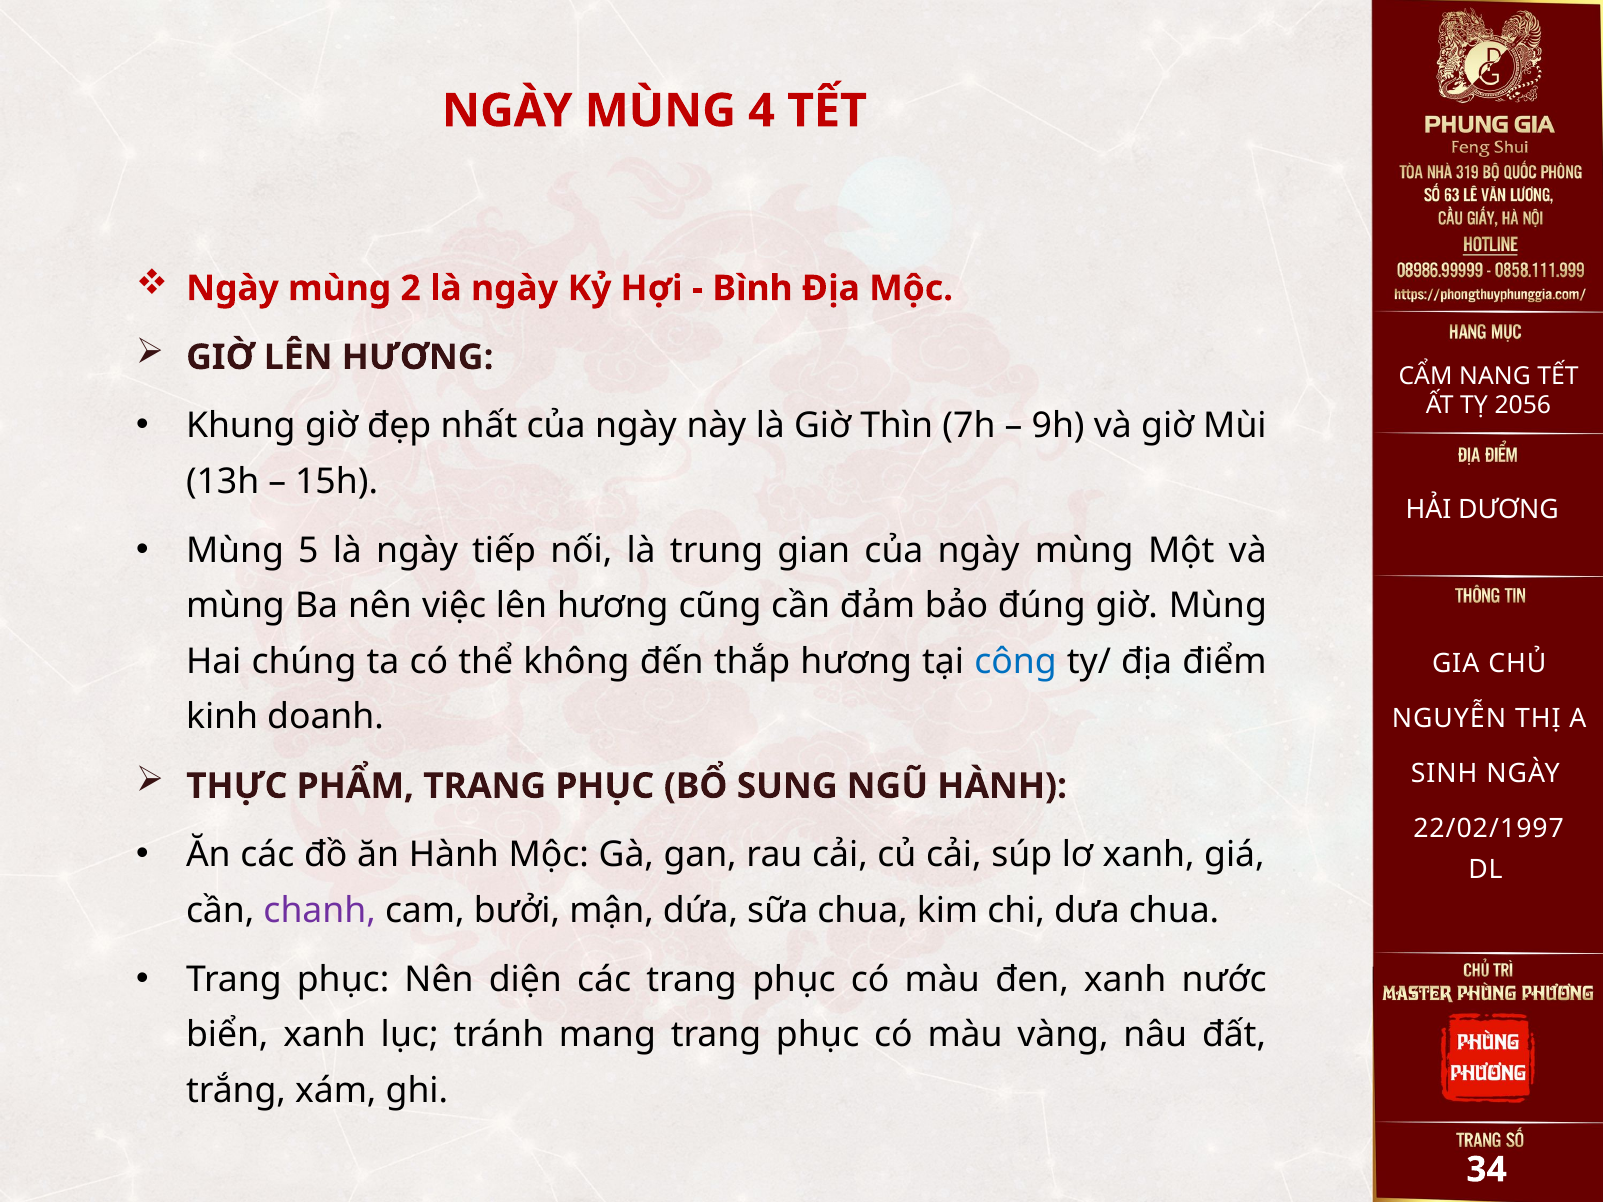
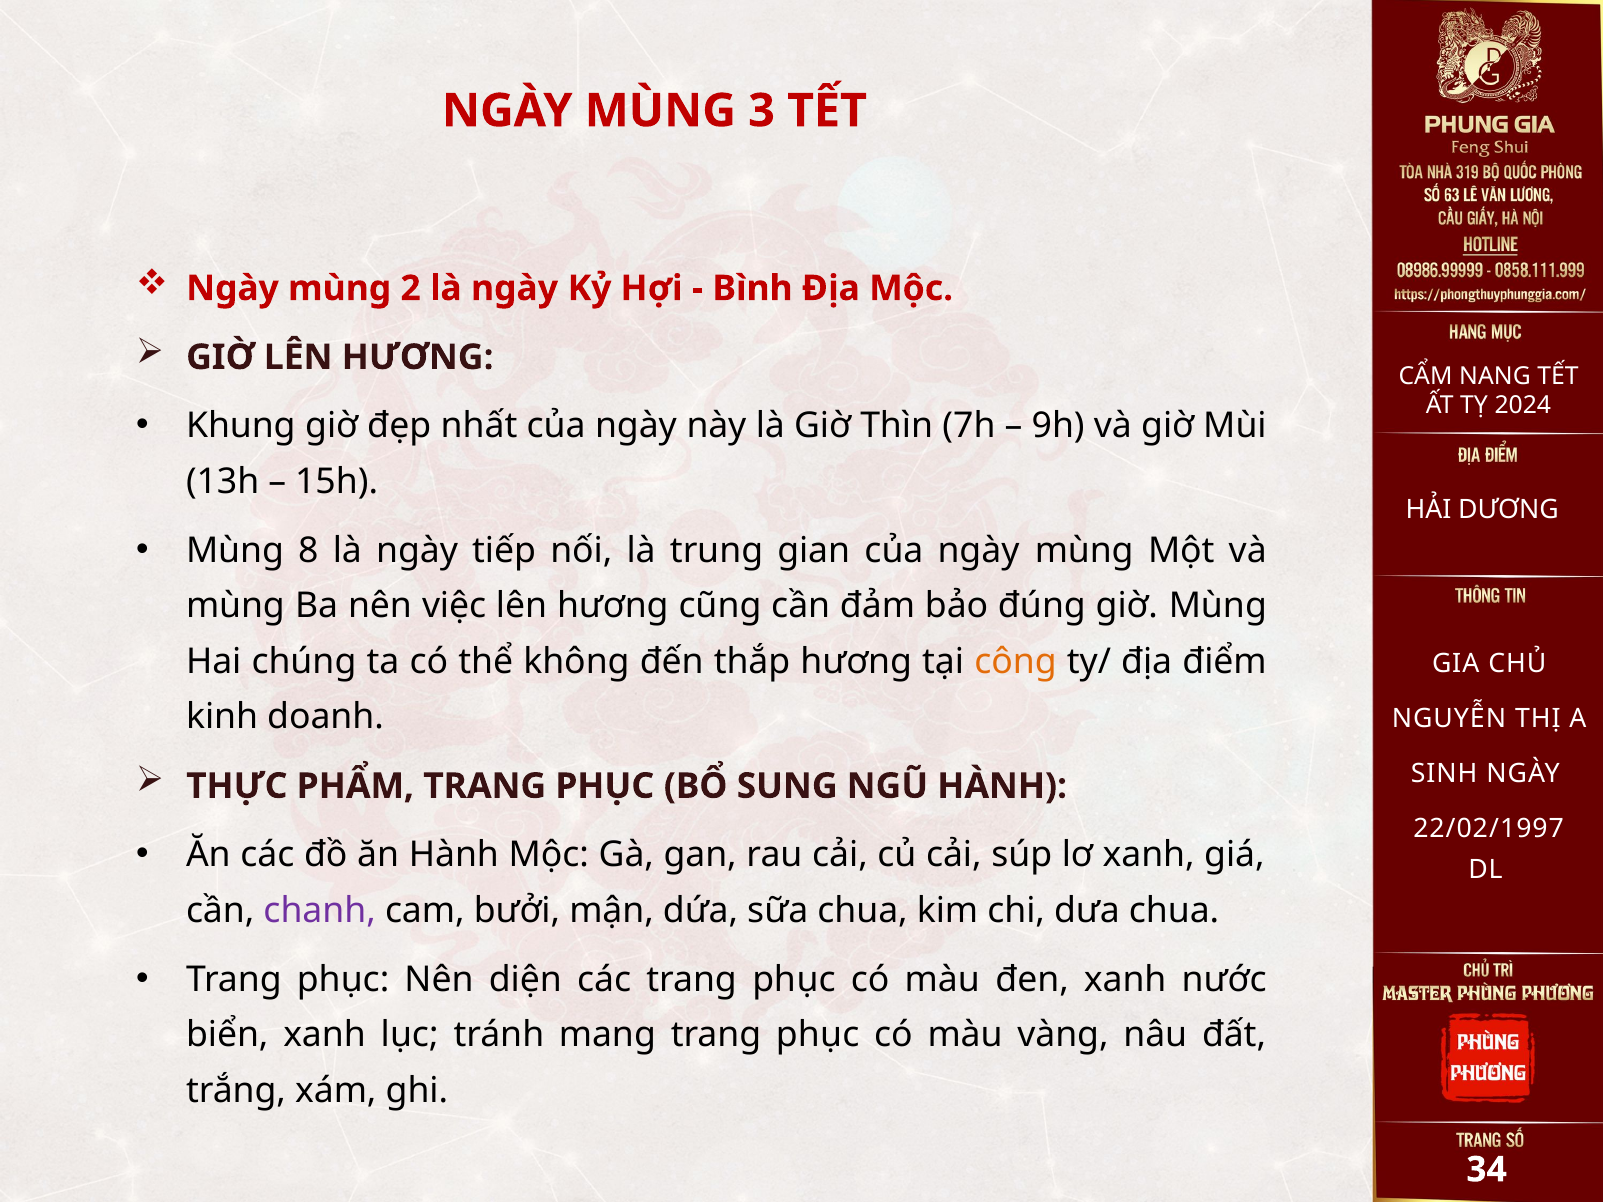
4: 4 -> 3
2056: 2056 -> 2024
5: 5 -> 8
công colour: blue -> orange
